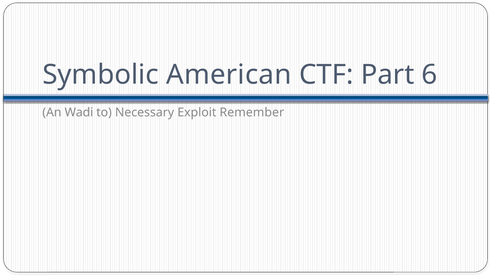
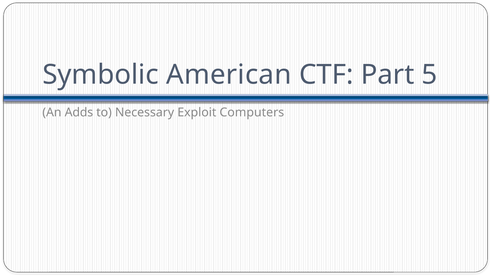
6: 6 -> 5
Wadi: Wadi -> Adds
Remember: Remember -> Computers
